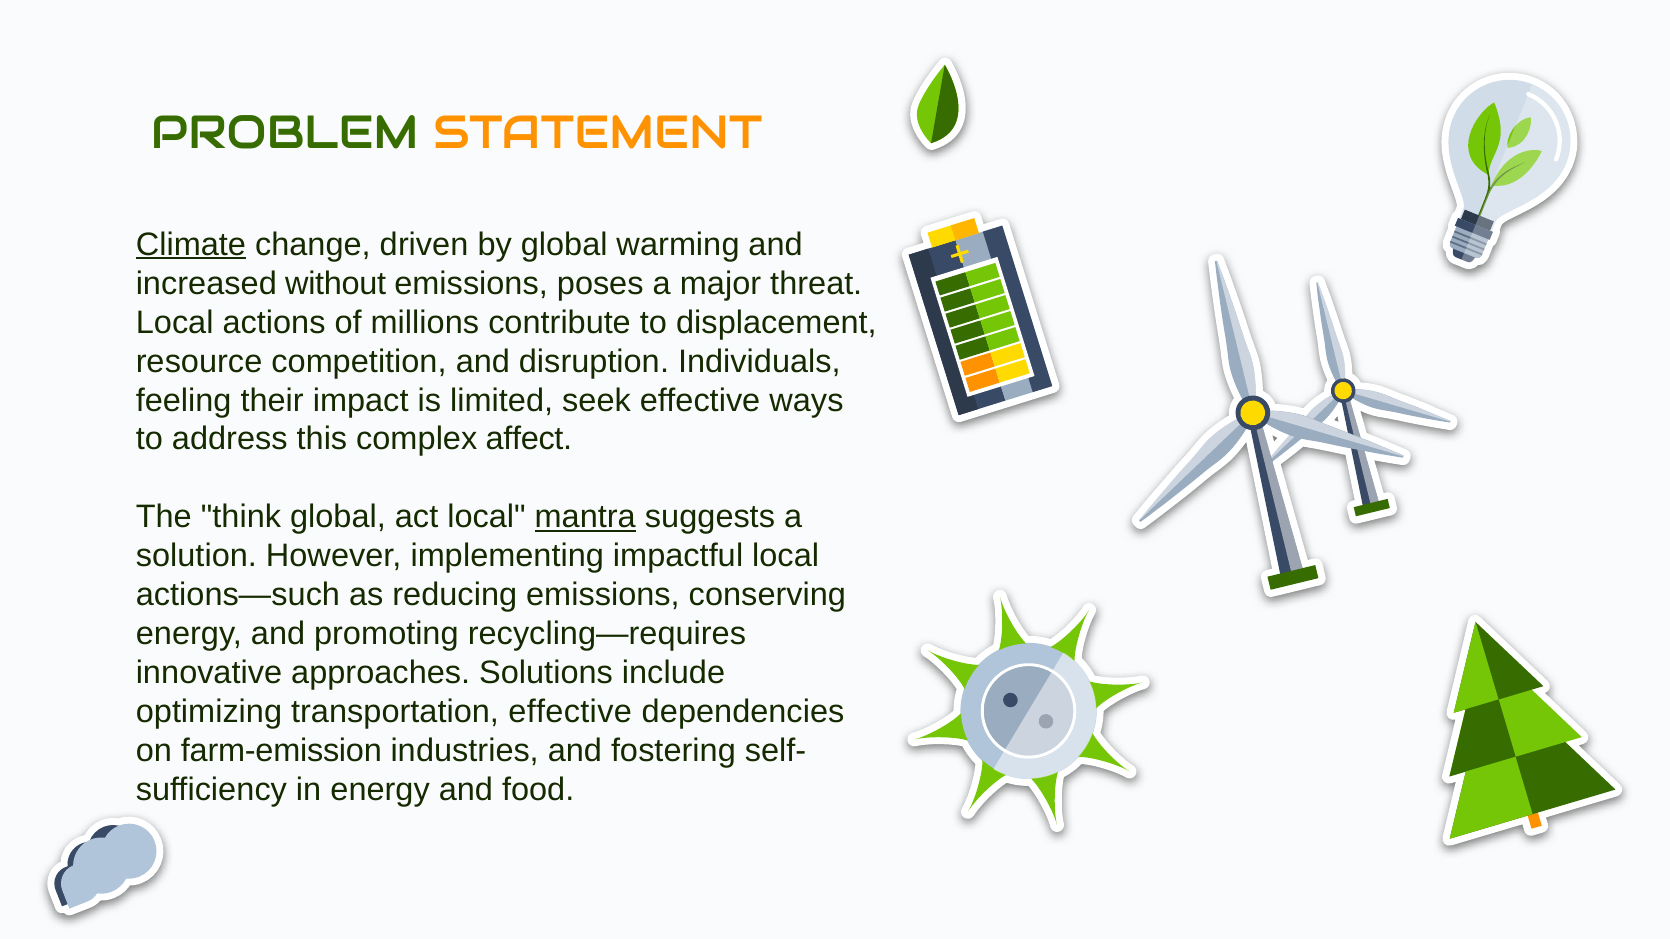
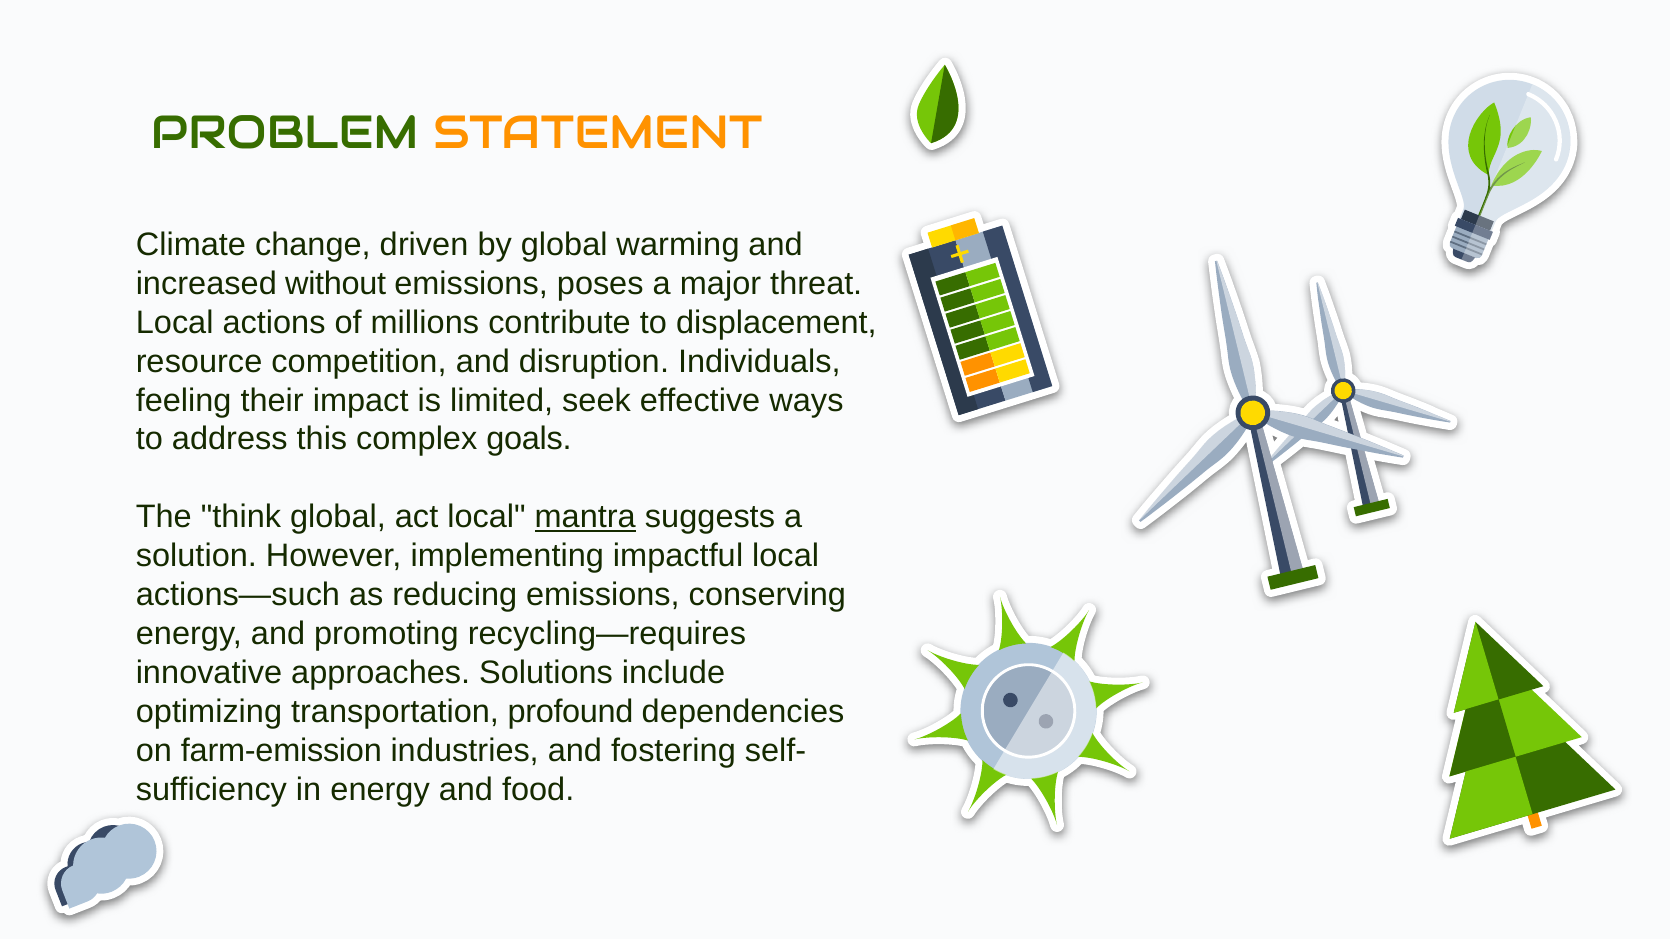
Climate underline: present -> none
affect: affect -> goals
transportation effective: effective -> profound
